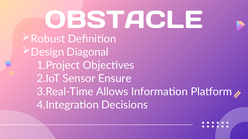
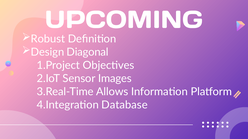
OBSTACLE: OBSTACLE -> UPCOMING
Ensure: Ensure -> Images
Decisions: Decisions -> Database
